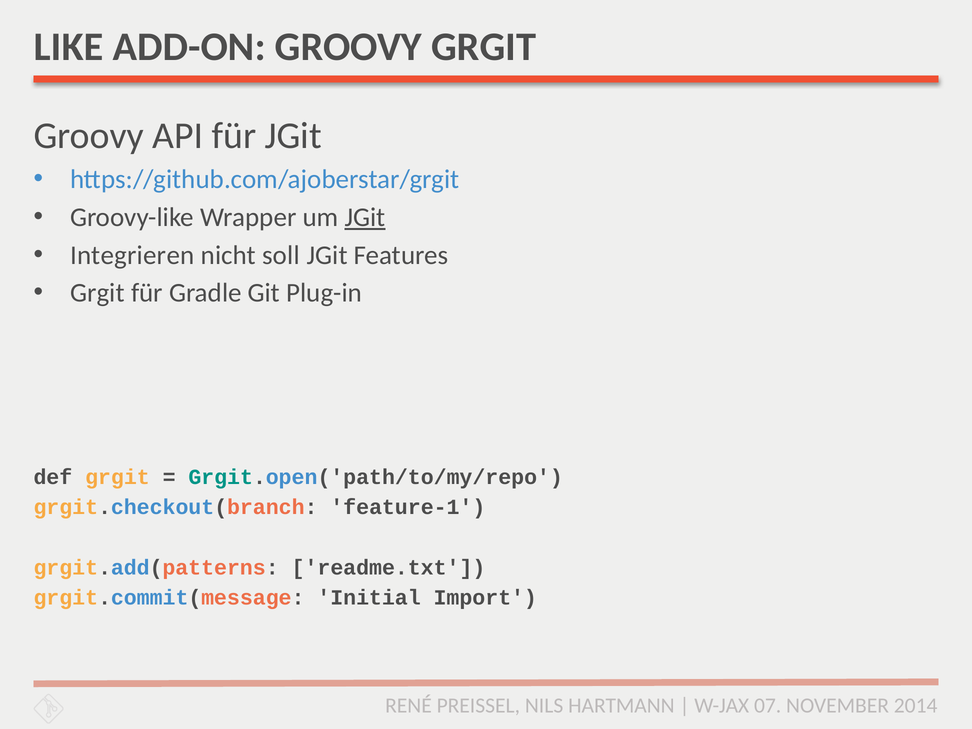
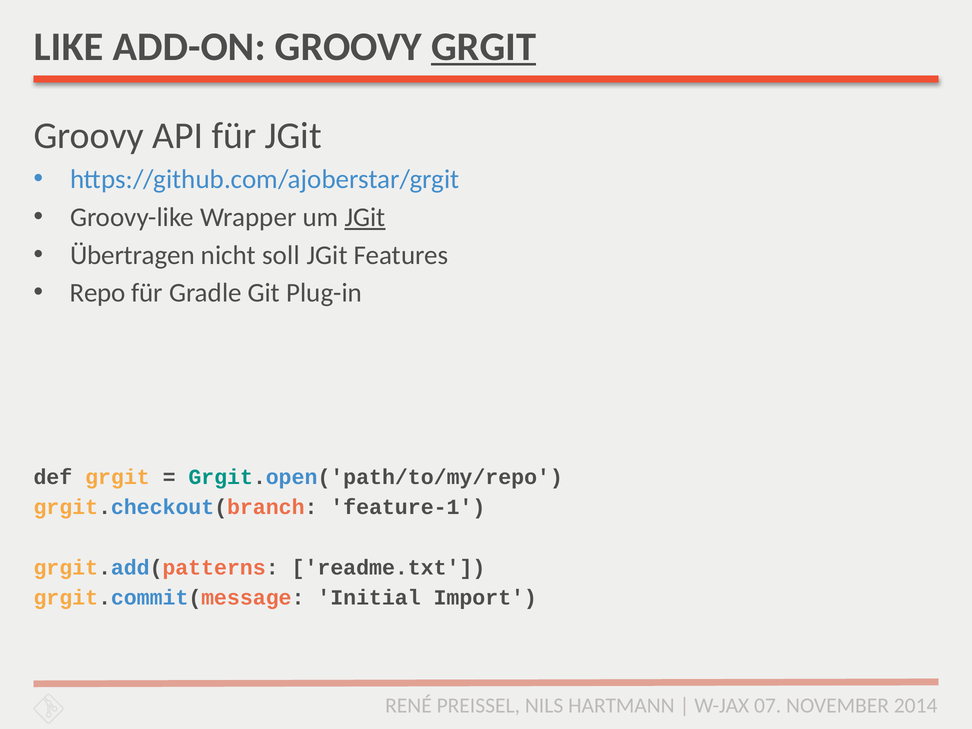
GRGIT at (484, 47) underline: none -> present
Integrieren: Integrieren -> Übertragen
Grgit at (97, 293): Grgit -> Repo
